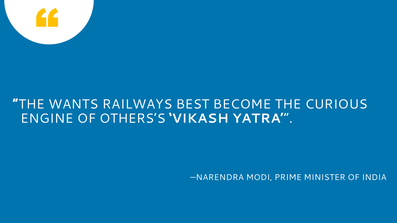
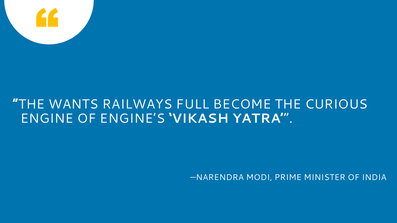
BEST: BEST -> FULL
OTHERS’S: OTHERS’S -> ENGINE’S
